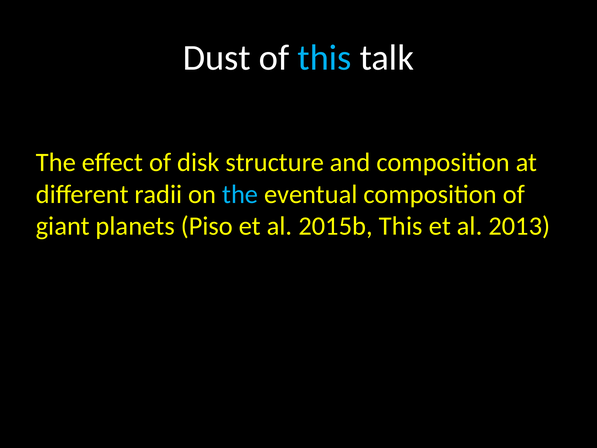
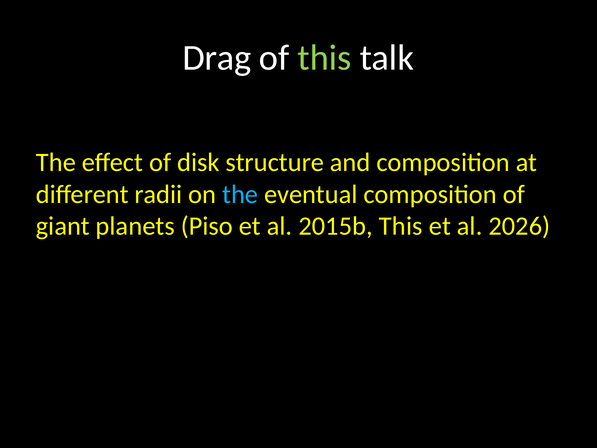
Dust: Dust -> Drag
this at (325, 58) colour: light blue -> light green
2013: 2013 -> 2026
